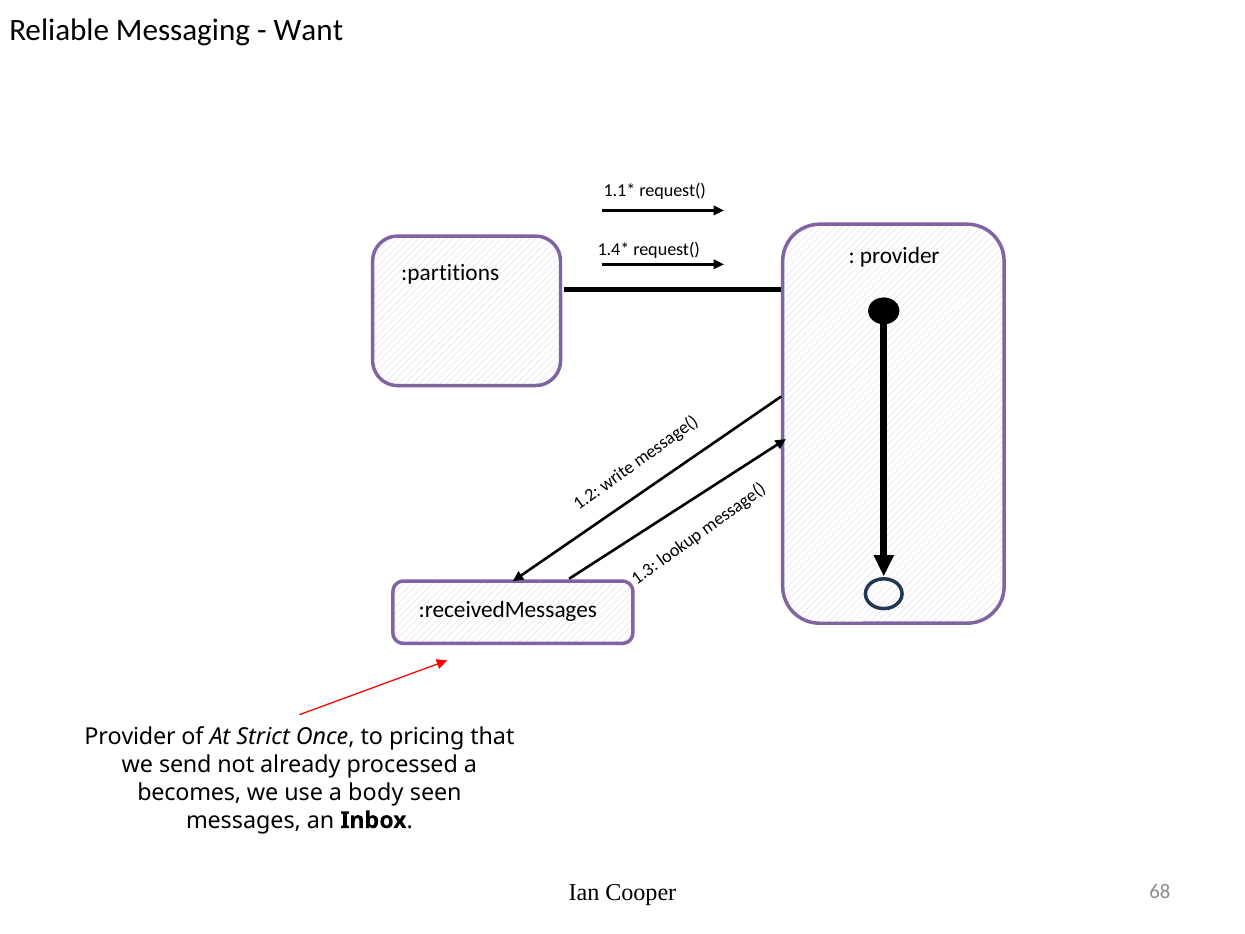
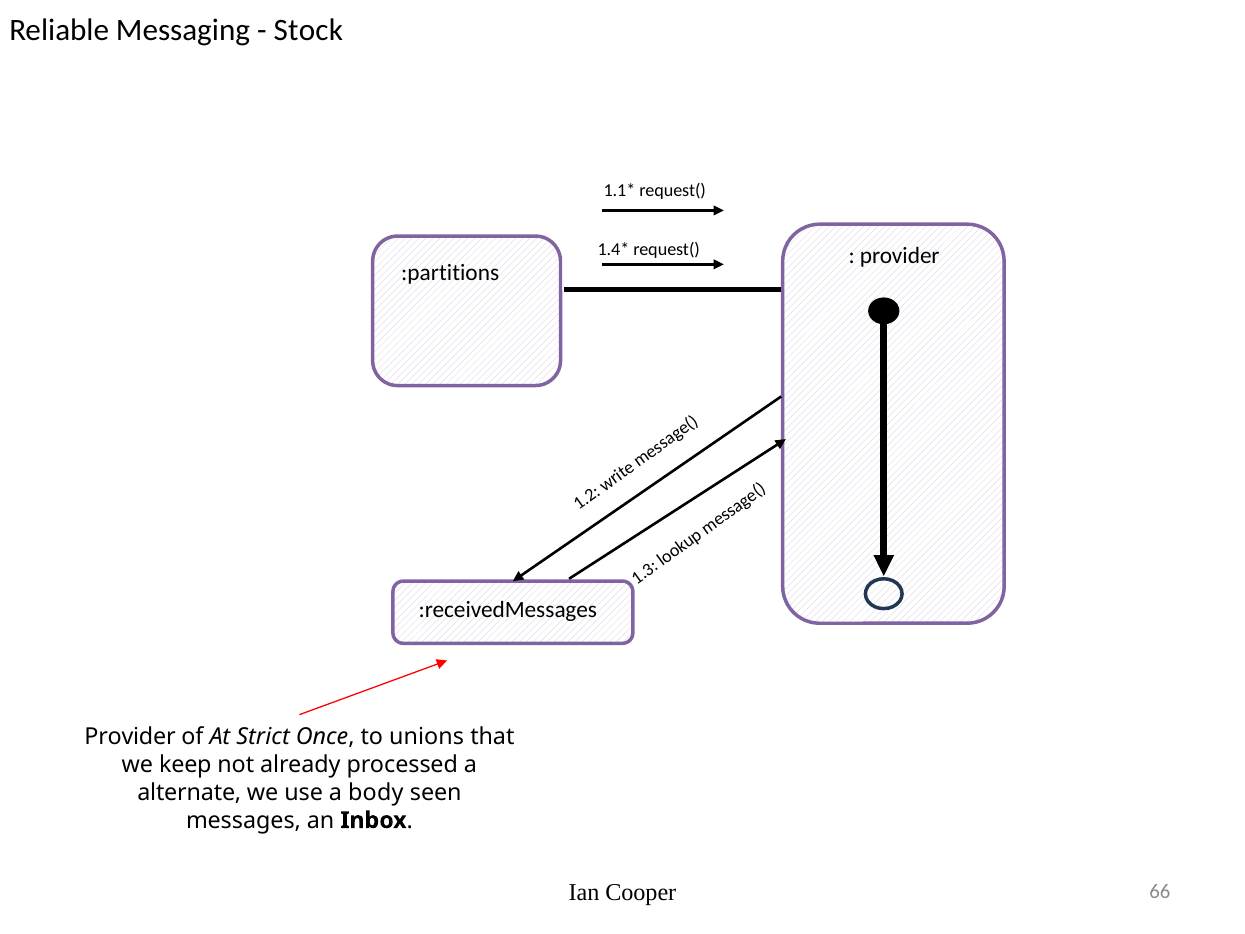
Want: Want -> Stock
pricing: pricing -> unions
send: send -> keep
becomes: becomes -> alternate
68: 68 -> 66
